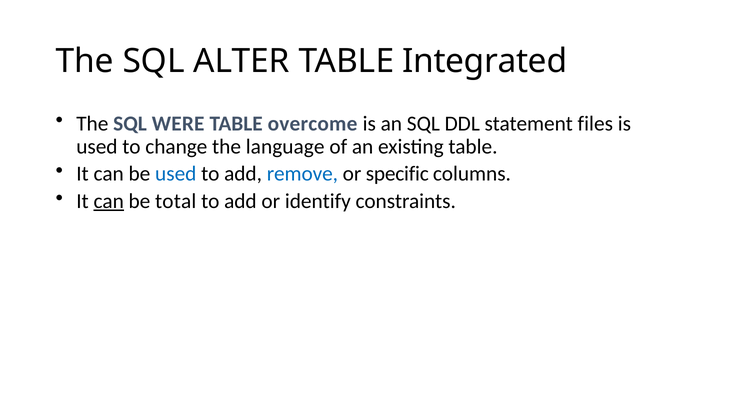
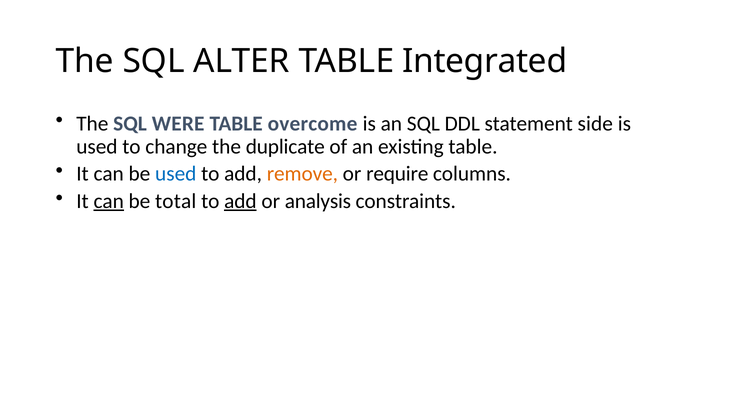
files: files -> side
language: language -> duplicate
remove colour: blue -> orange
specific: specific -> require
add at (240, 201) underline: none -> present
identify: identify -> analysis
